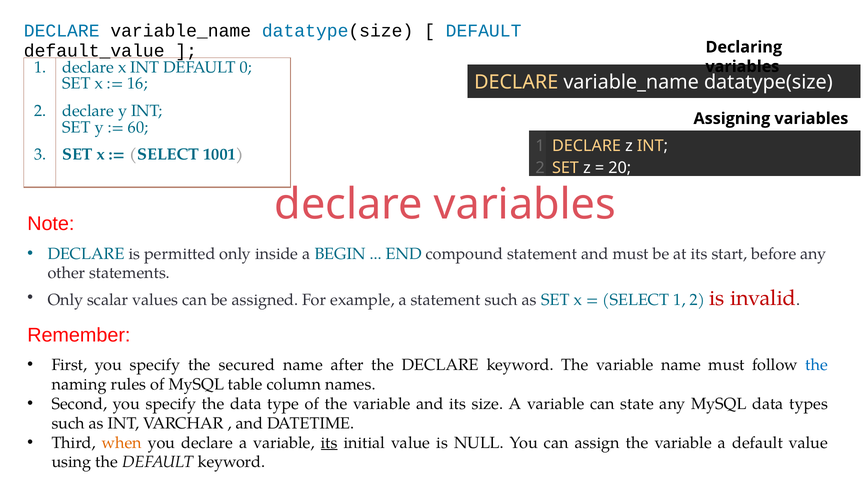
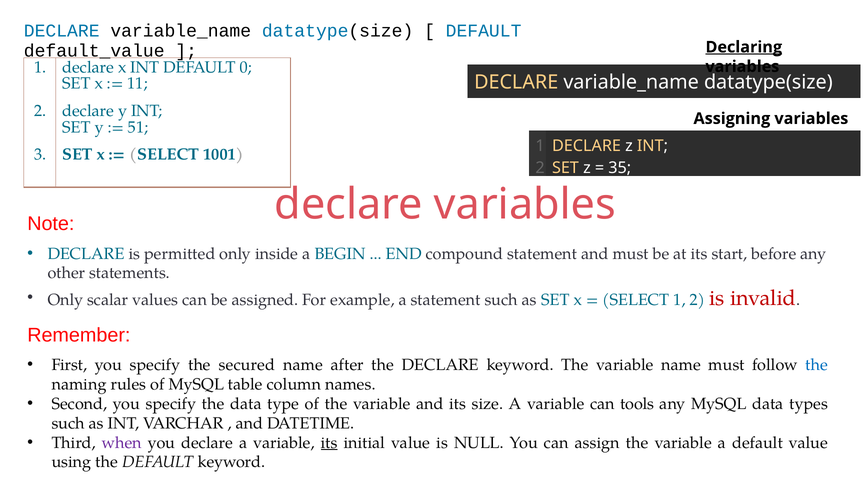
Declaring underline: none -> present
16: 16 -> 11
60: 60 -> 51
20: 20 -> 35
state: state -> tools
when colour: orange -> purple
